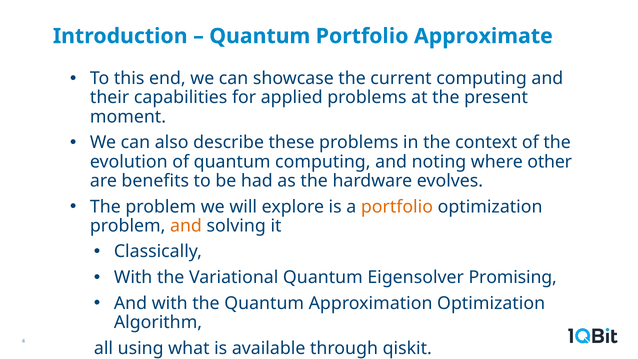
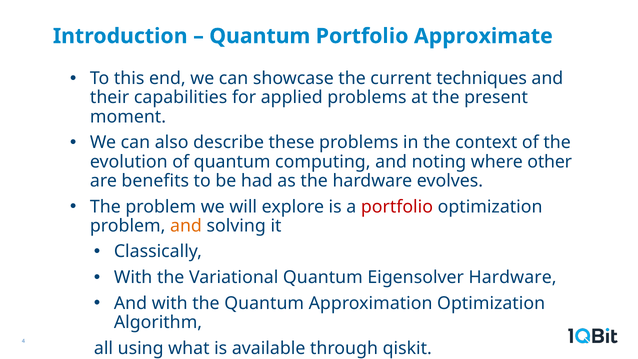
current computing: computing -> techniques
portfolio at (397, 207) colour: orange -> red
Eigensolver Promising: Promising -> Hardware
